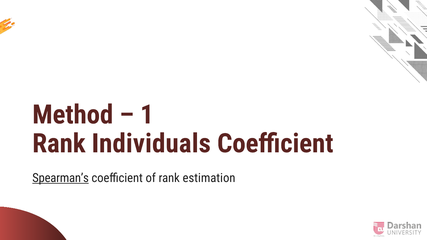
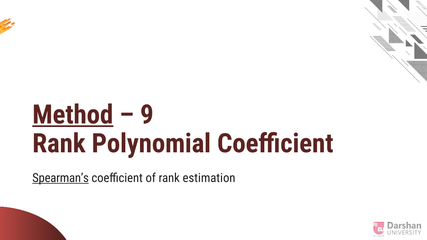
Method underline: none -> present
1: 1 -> 9
Individuals: Individuals -> Polynomial
